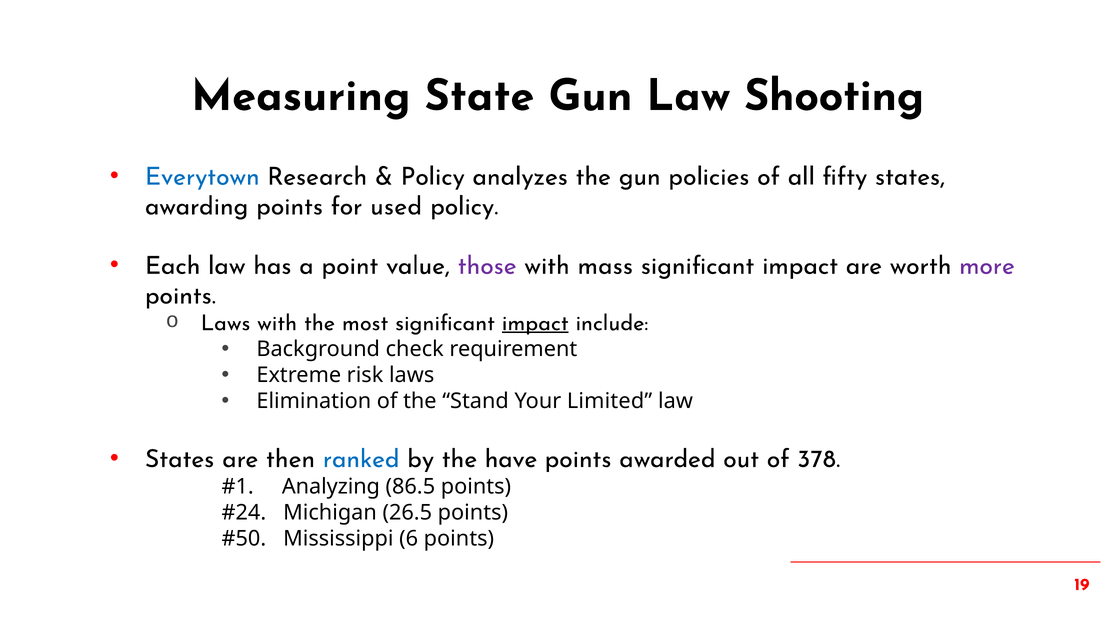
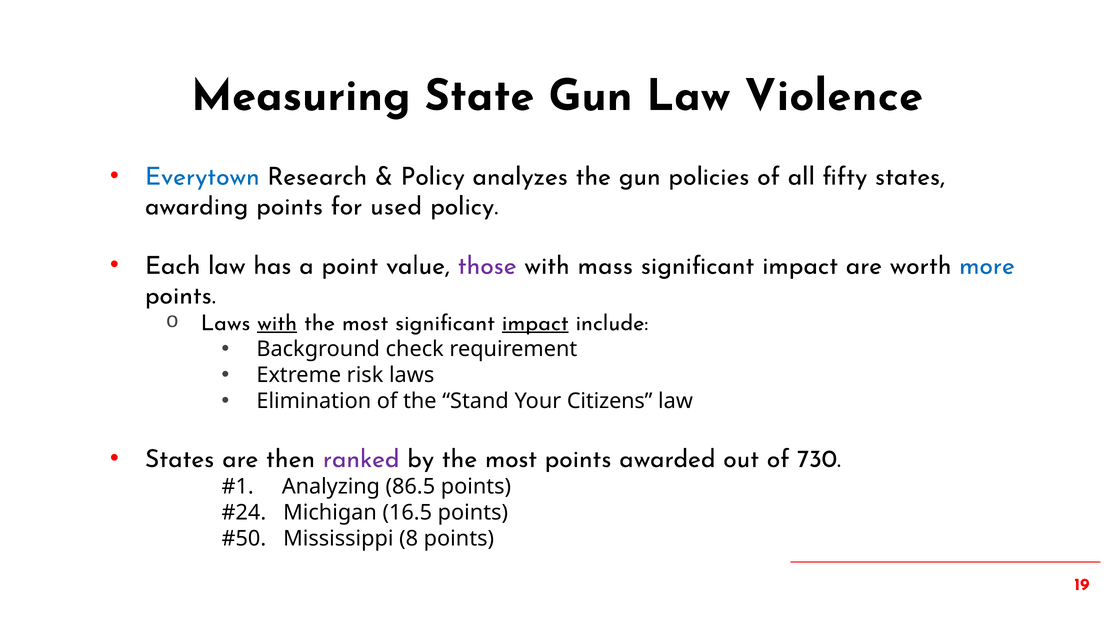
Shooting: Shooting -> Violence
more colour: purple -> blue
with at (277, 323) underline: none -> present
Limited: Limited -> Citizens
ranked colour: blue -> purple
by the have: have -> most
378: 378 -> 730
26.5: 26.5 -> 16.5
6: 6 -> 8
